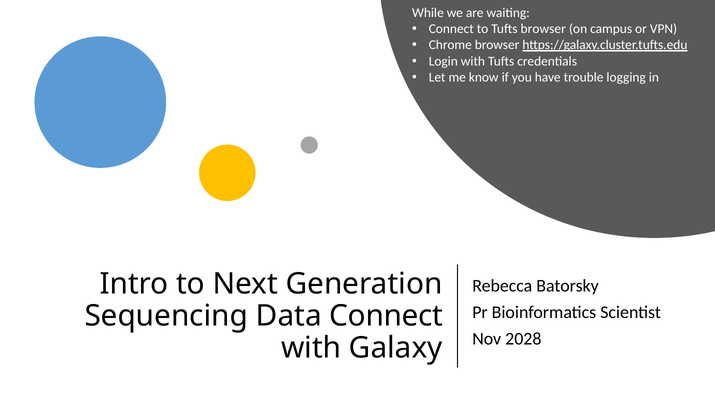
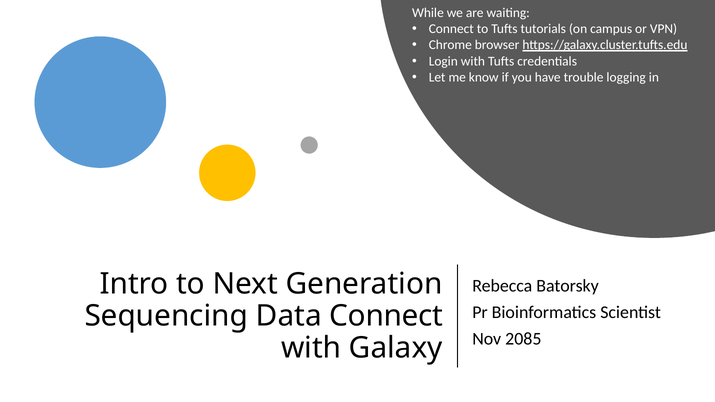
Tufts browser: browser -> tutorials
2028: 2028 -> 2085
